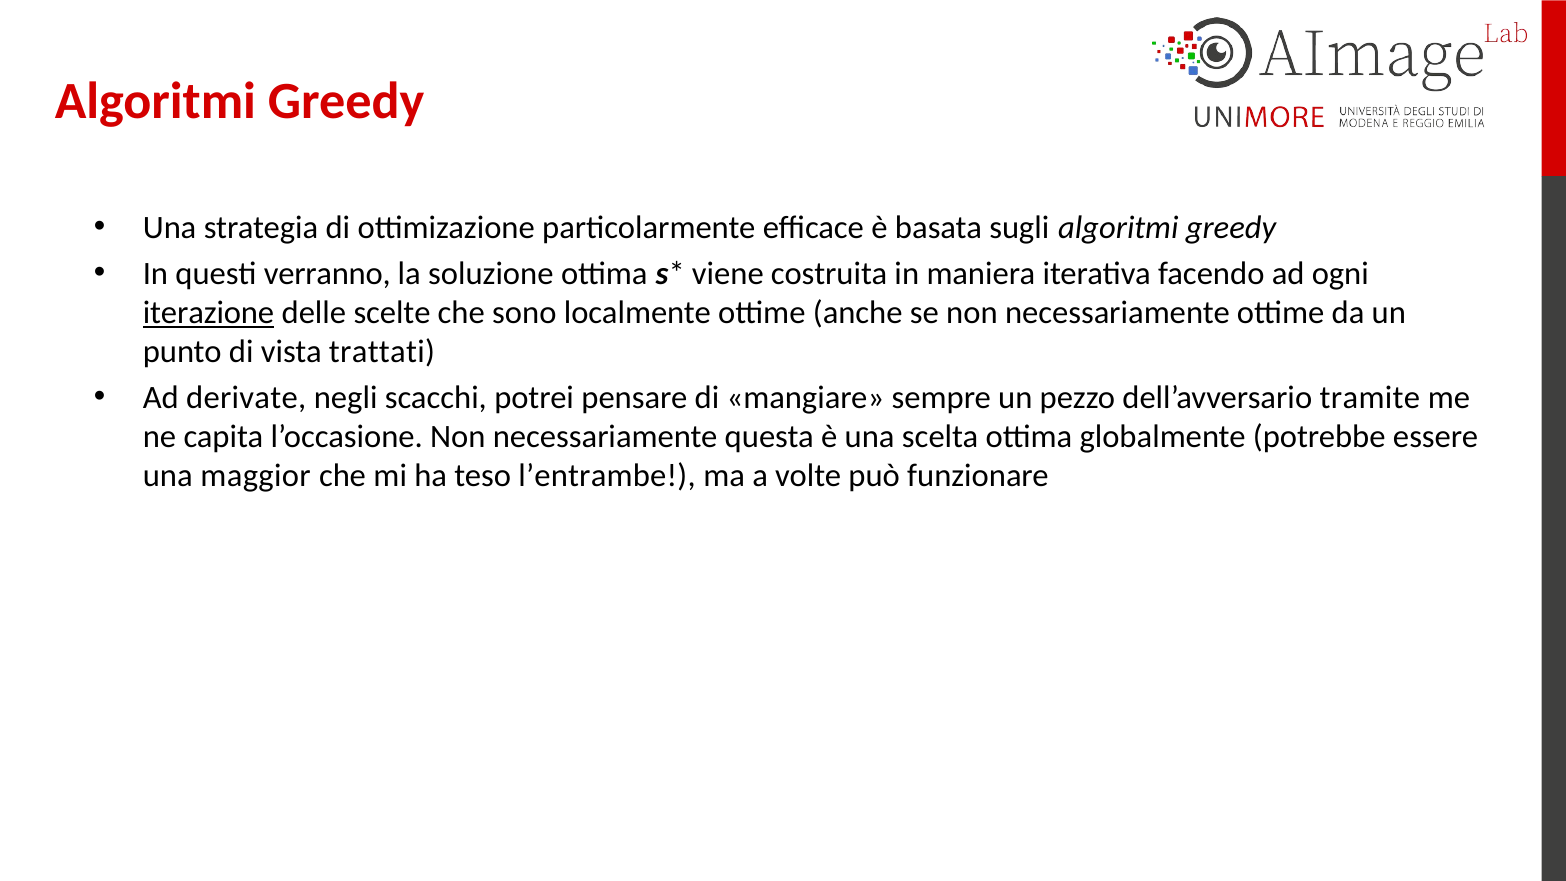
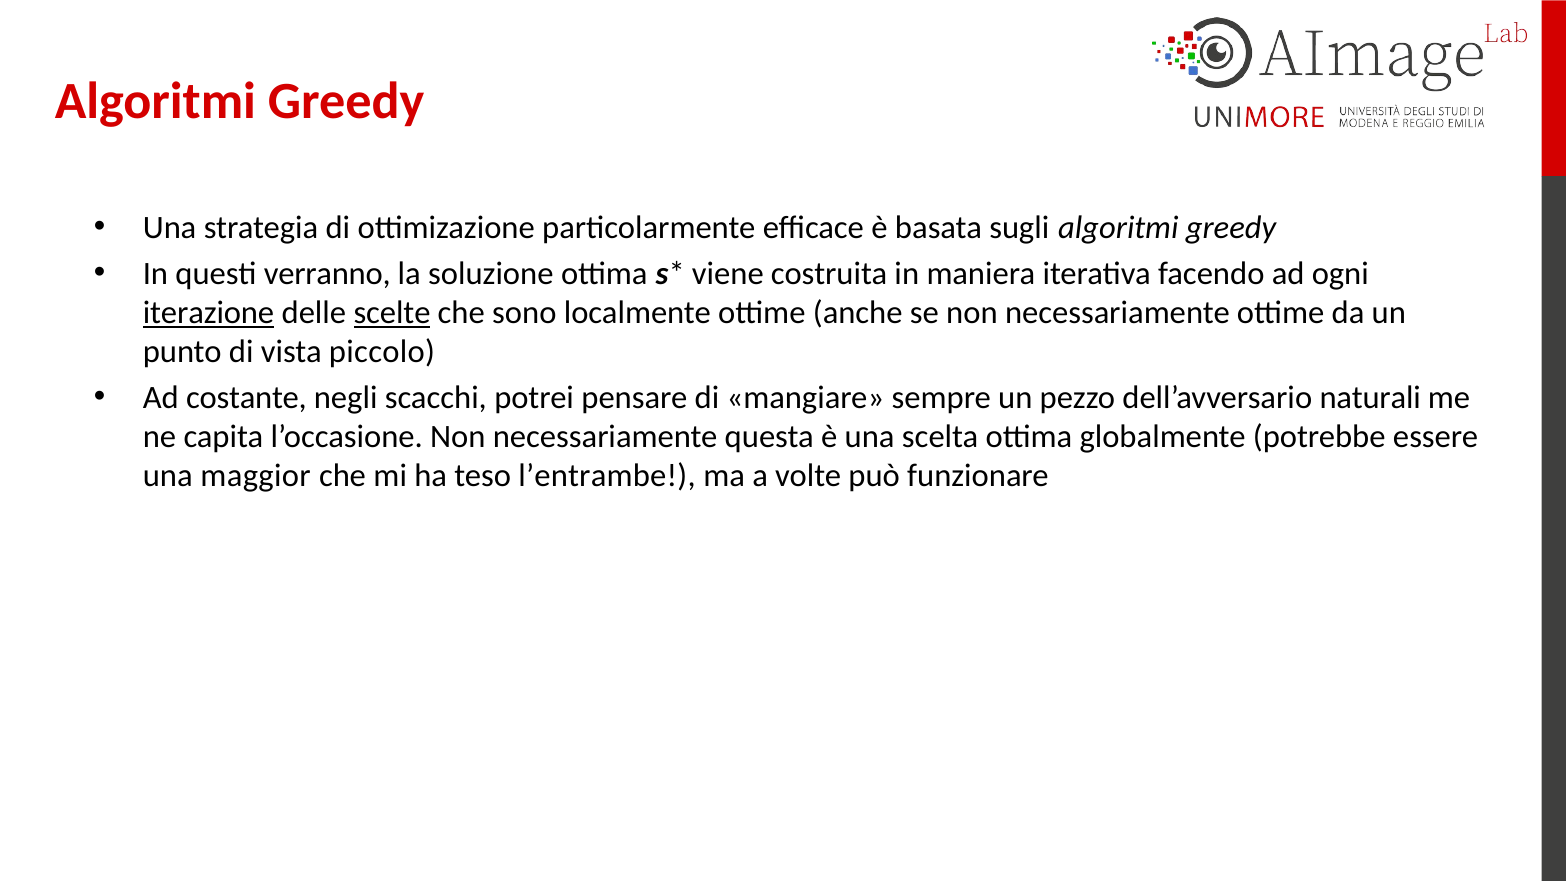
scelte underline: none -> present
trattati: trattati -> piccolo
derivate: derivate -> costante
tramite: tramite -> naturali
